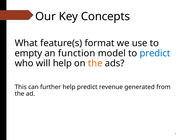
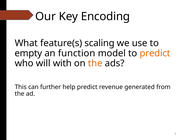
Concepts: Concepts -> Encoding
format: format -> scaling
predict at (155, 53) colour: blue -> orange
will help: help -> with
